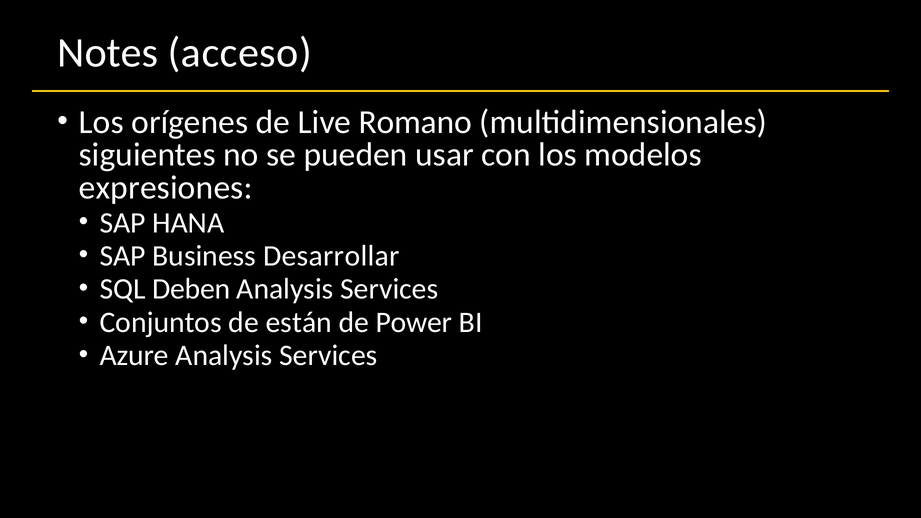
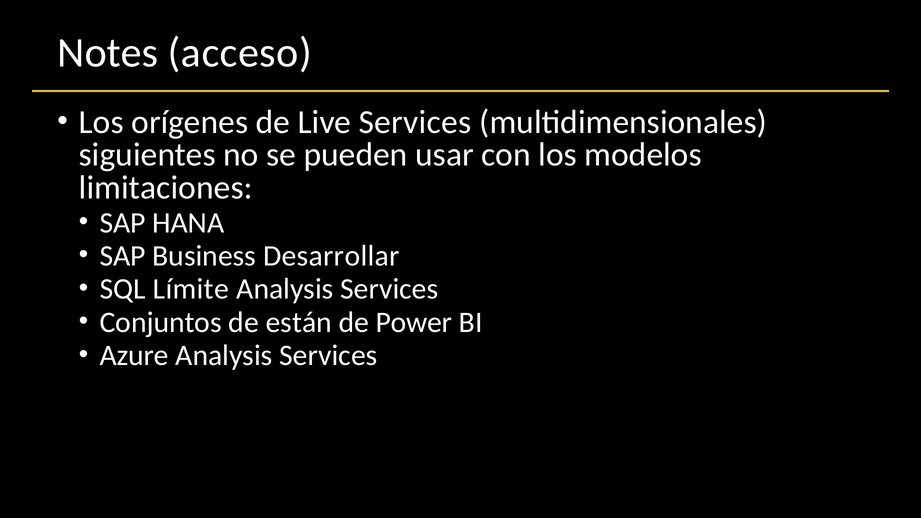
Live Romano: Romano -> Services
expresiones: expresiones -> limitaciones
Deben: Deben -> Límite
